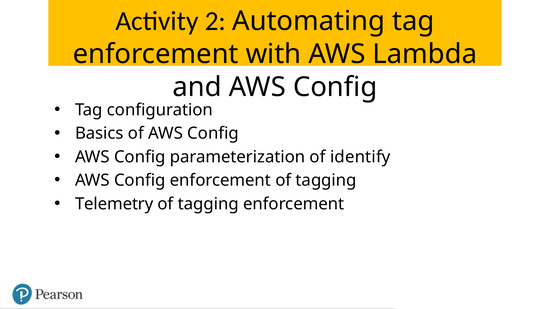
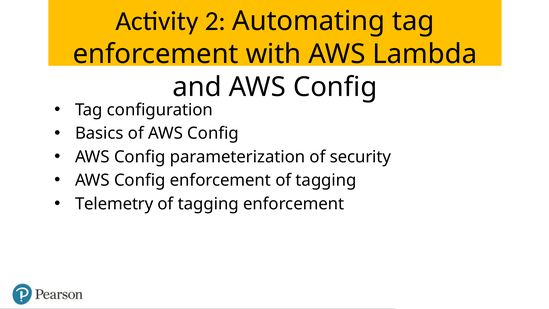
identify: identify -> security
